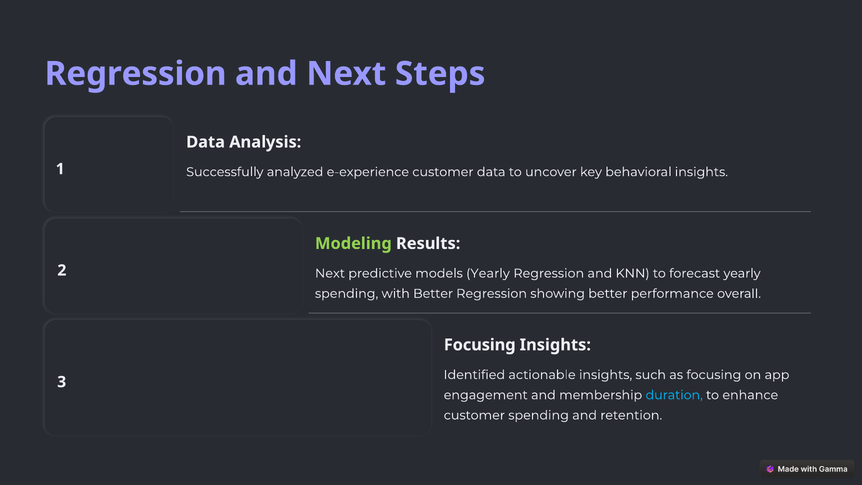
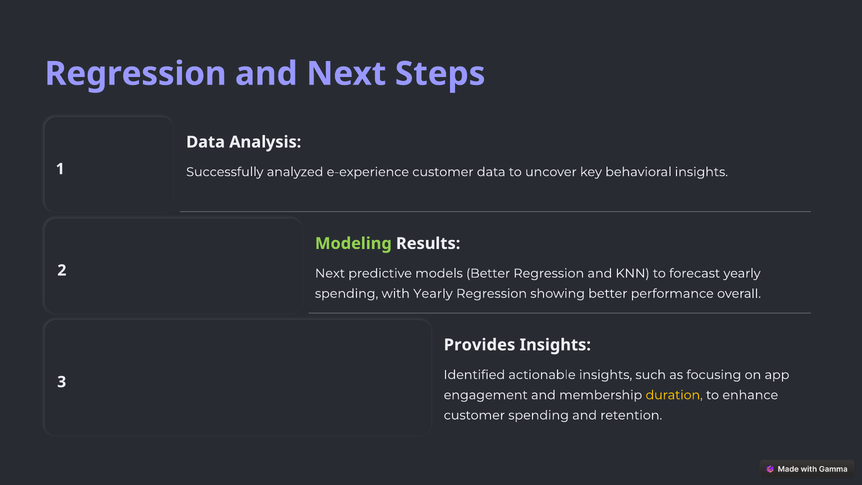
models Yearly: Yearly -> Better
with Better: Better -> Yearly
Focusing at (480, 345): Focusing -> Provides
duration colour: light blue -> yellow
